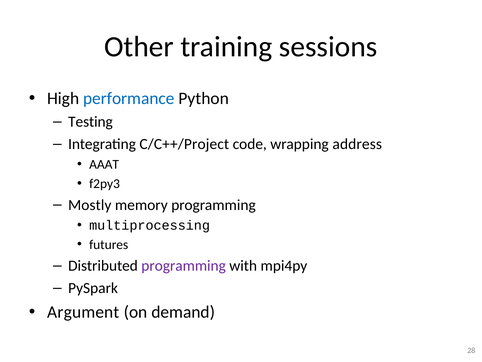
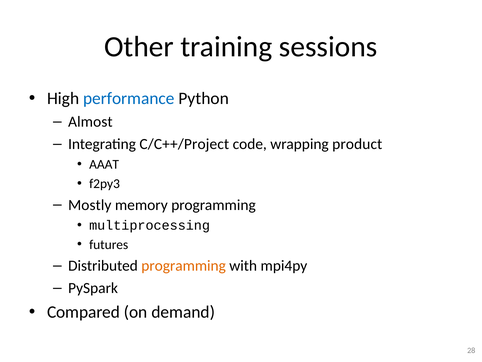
Testing: Testing -> Almost
address: address -> product
programming at (184, 265) colour: purple -> orange
Argument: Argument -> Compared
